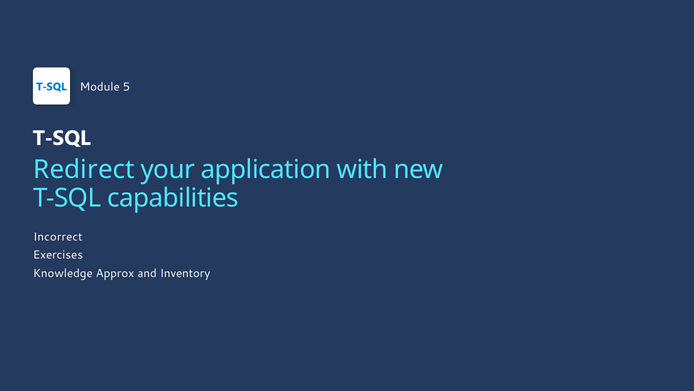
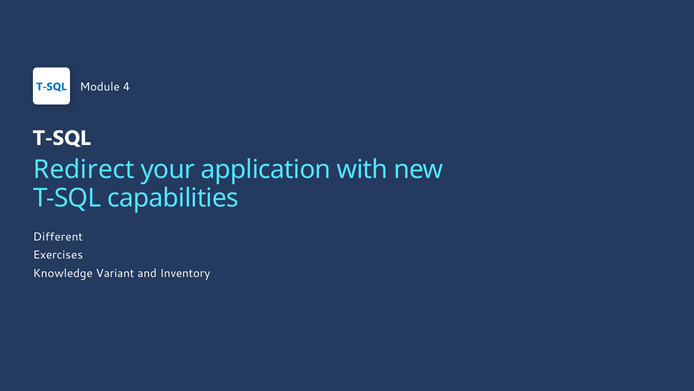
5: 5 -> 4
Incorrect: Incorrect -> Different
Approx: Approx -> Variant
